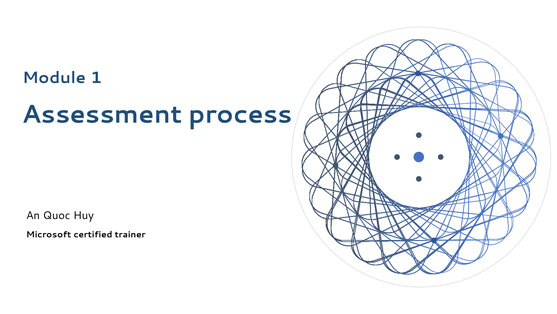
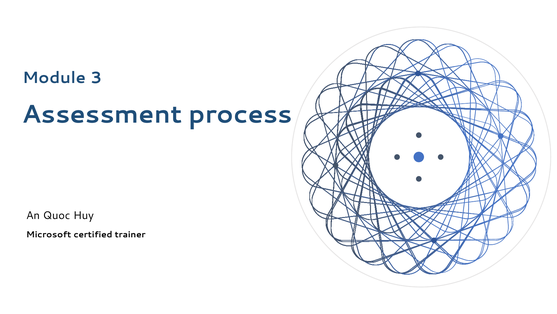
1: 1 -> 3
